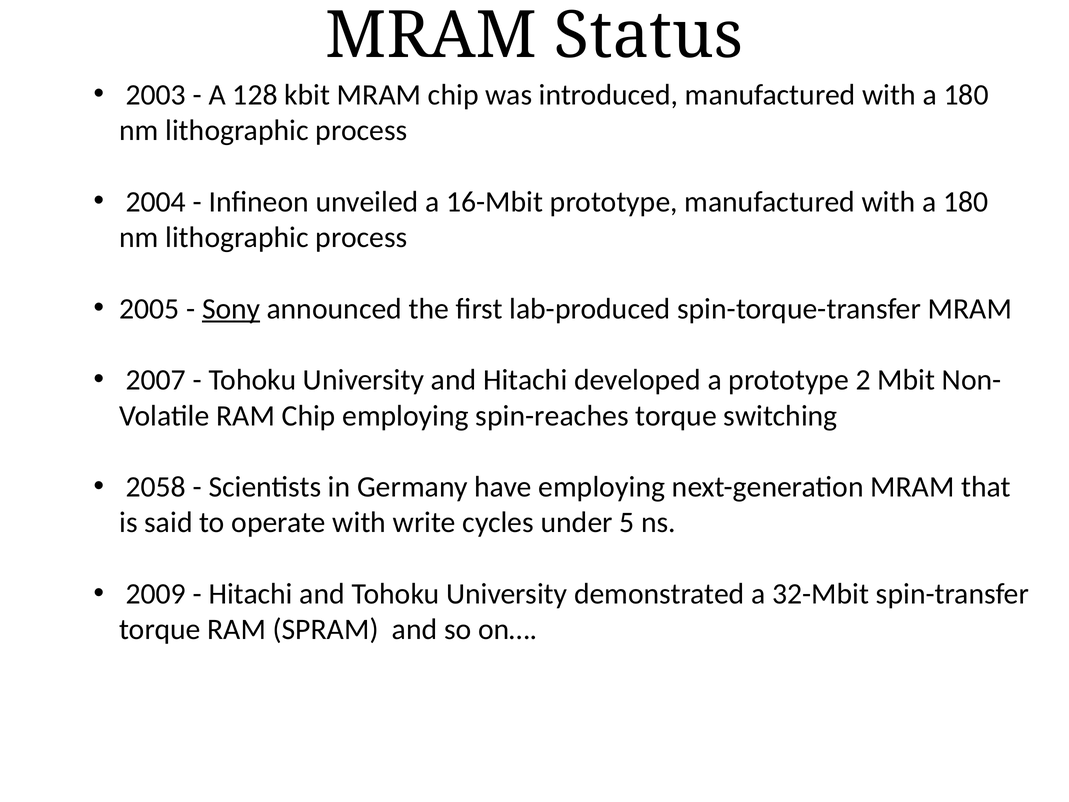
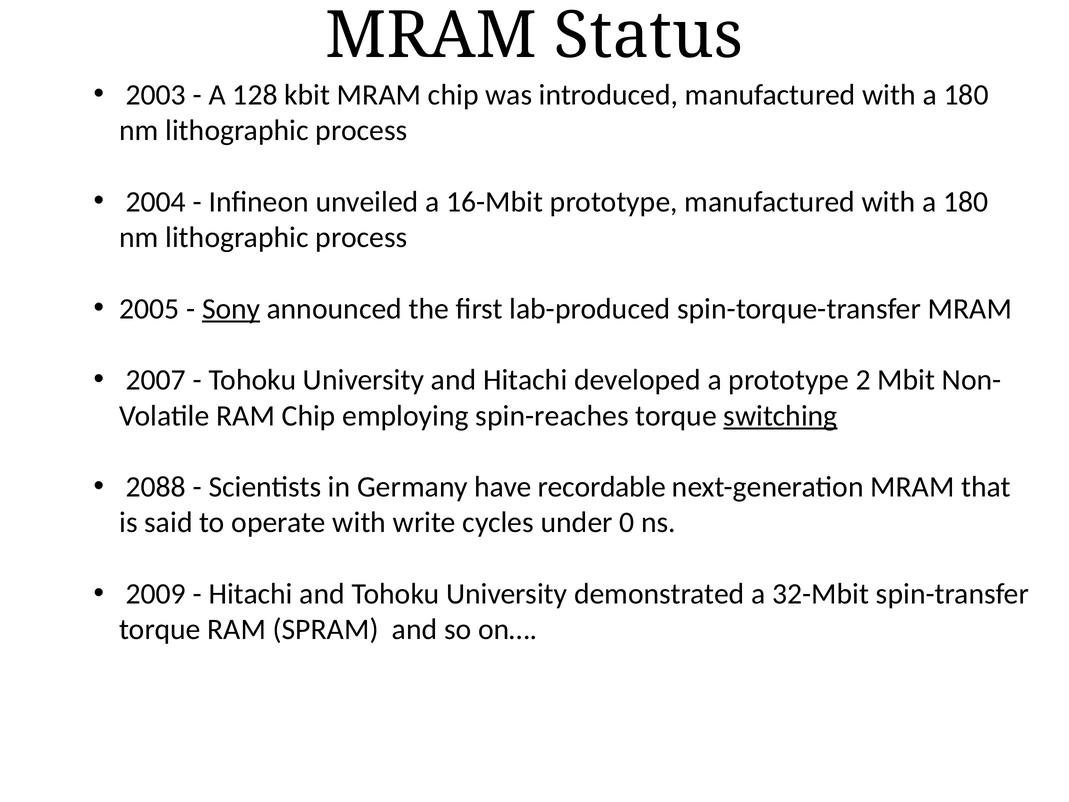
switching underline: none -> present
2058: 2058 -> 2088
have employing: employing -> recordable
5: 5 -> 0
